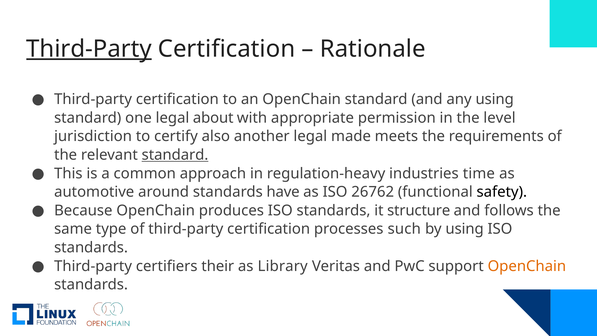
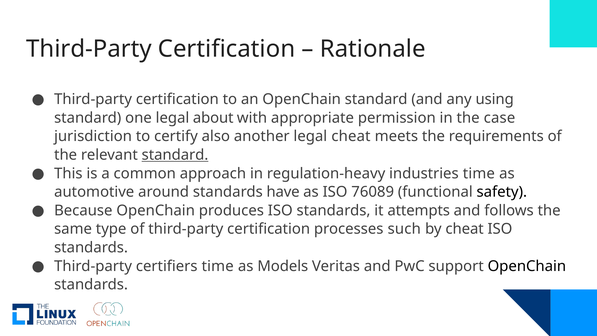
Third-Party at (89, 49) underline: present -> none
level: level -> case
legal made: made -> cheat
26762: 26762 -> 76089
structure: structure -> attempts
by using: using -> cheat
certifiers their: their -> time
Library: Library -> Models
OpenChain at (527, 266) colour: orange -> black
